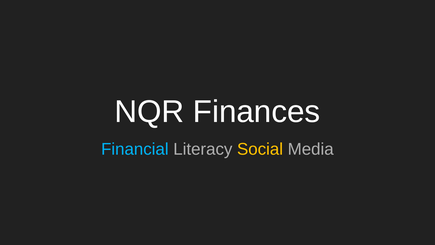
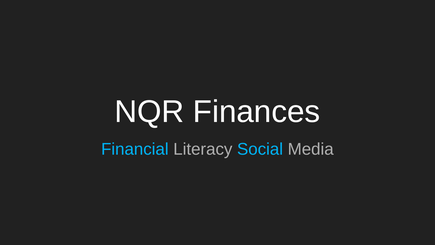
Social colour: yellow -> light blue
